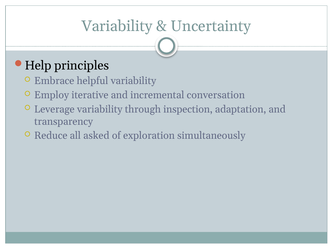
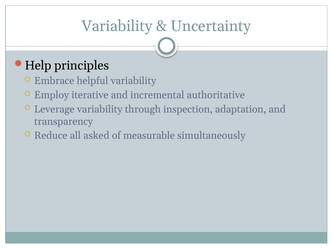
conversation: conversation -> authoritative
exploration: exploration -> measurable
